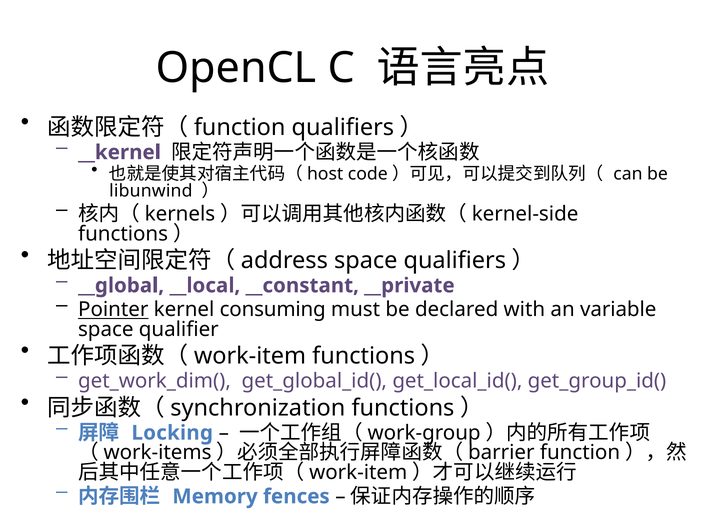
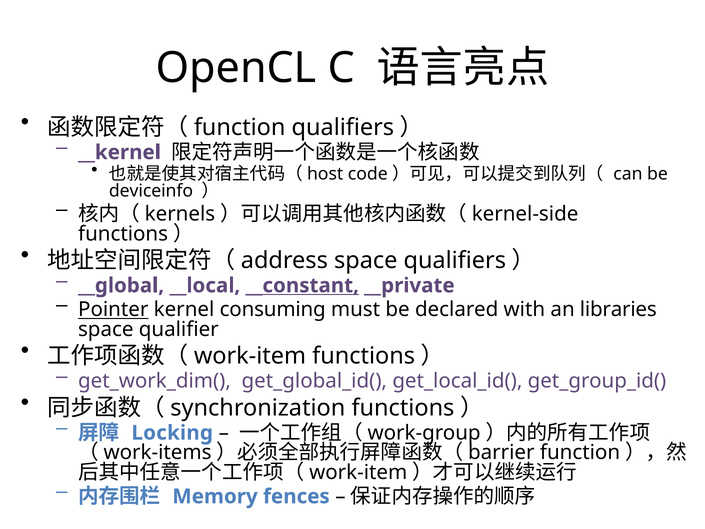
libunwind: libunwind -> deviceinfo
__constant underline: none -> present
variable: variable -> libraries
